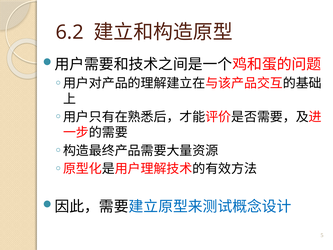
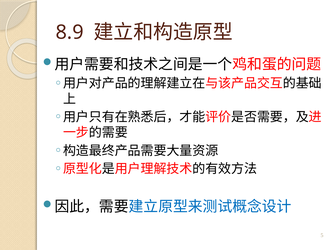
6.2: 6.2 -> 8.9
